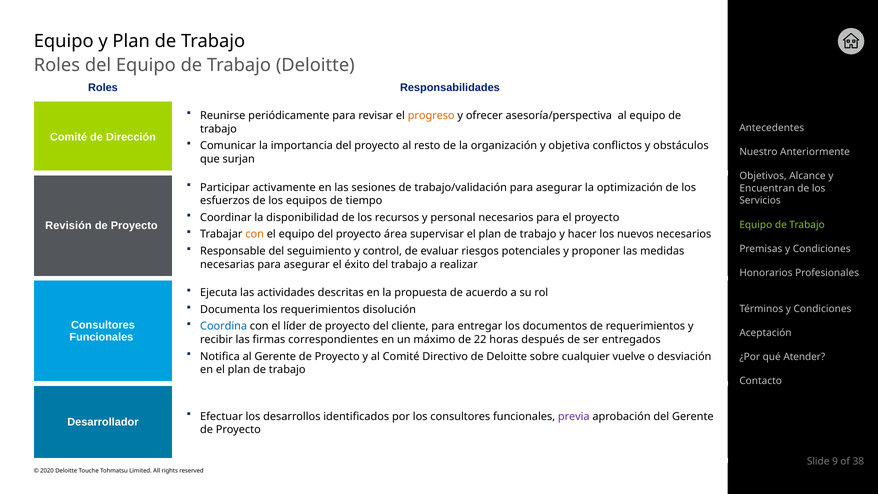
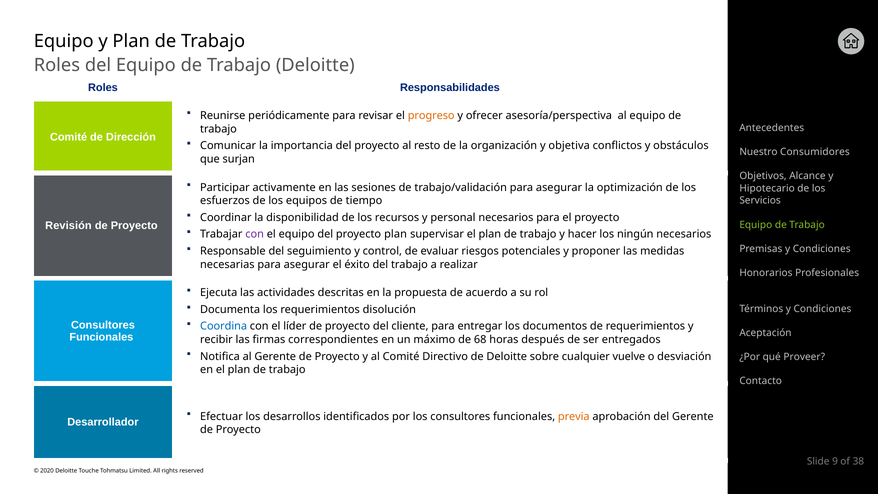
Anteriormente: Anteriormente -> Consumidores
Encuentran: Encuentran -> Hipotecario
con at (255, 234) colour: orange -> purple
proyecto área: área -> plan
nuevos: nuevos -> ningún
22: 22 -> 68
Atender: Atender -> Proveer
previa colour: purple -> orange
